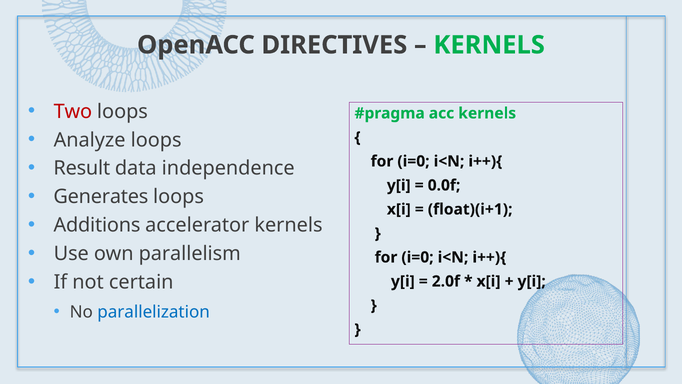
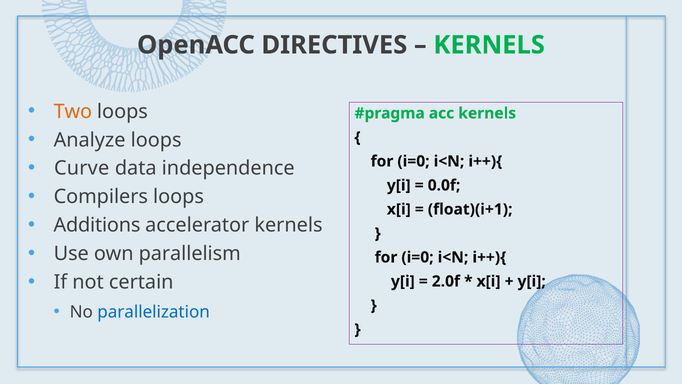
Two colour: red -> orange
Result: Result -> Curve
Generates: Generates -> Compilers
